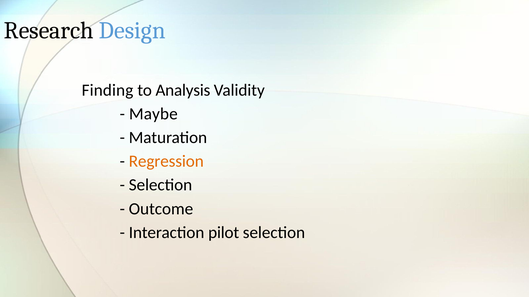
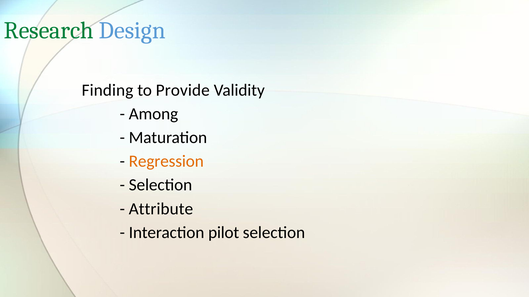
Research colour: black -> green
Analysis: Analysis -> Provide
Maybe: Maybe -> Among
Outcome: Outcome -> Attribute
